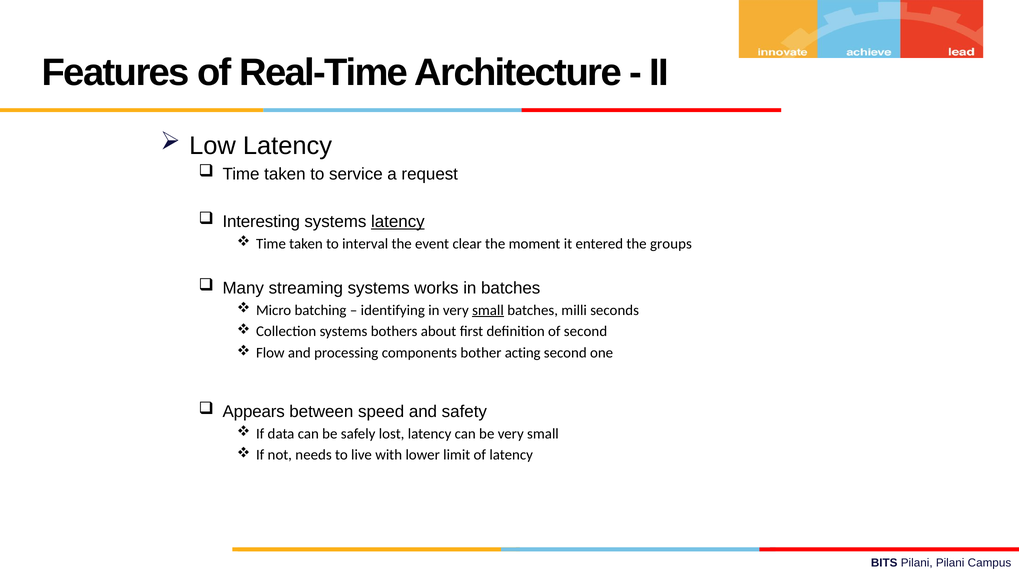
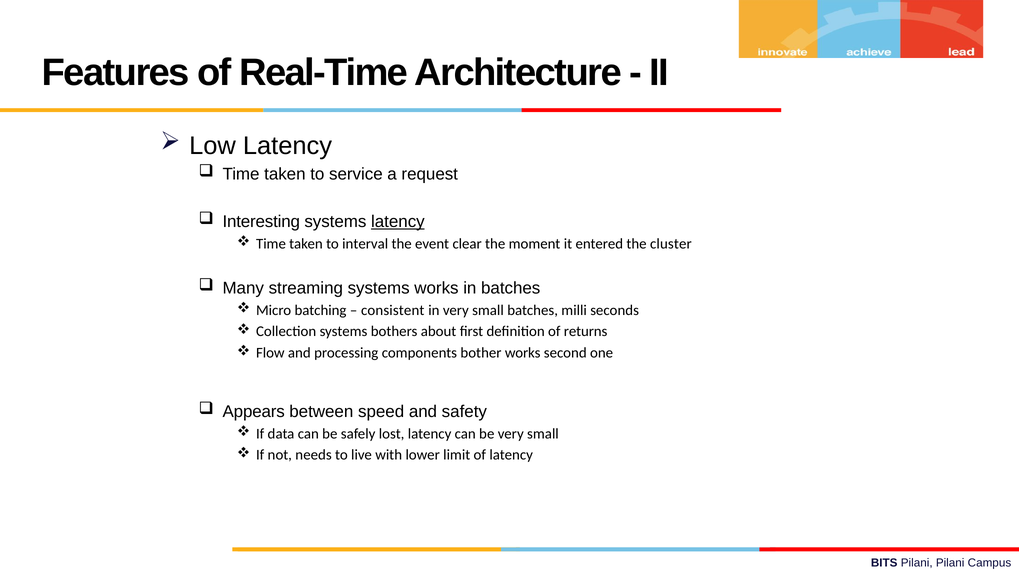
groups: groups -> cluster
identifying: identifying -> consistent
small at (488, 310) underline: present -> none
of second: second -> returns
bother acting: acting -> works
